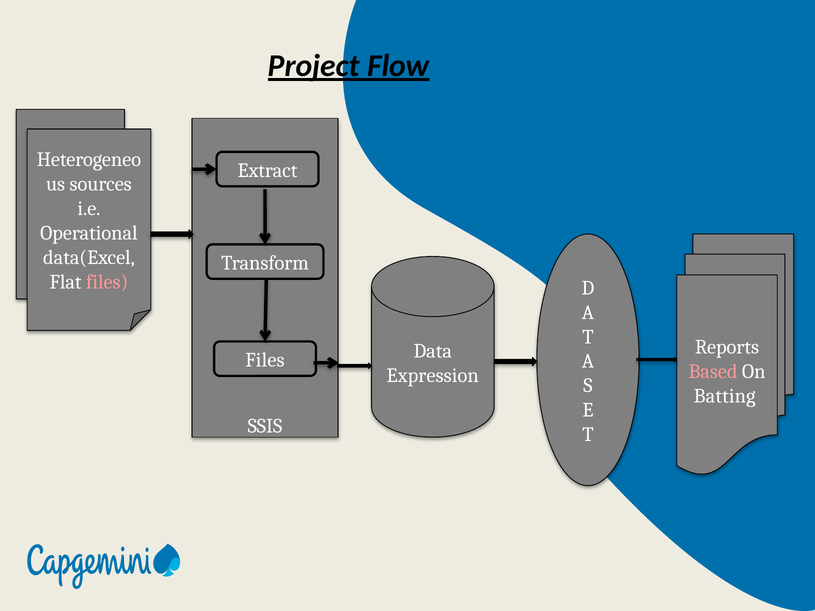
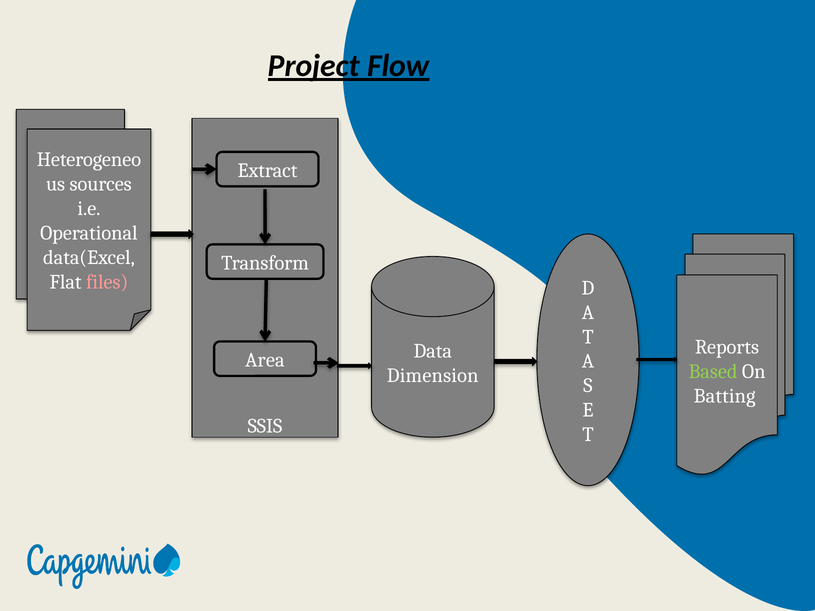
Files at (265, 360): Files -> Area
Based colour: pink -> light green
Expression: Expression -> Dimension
